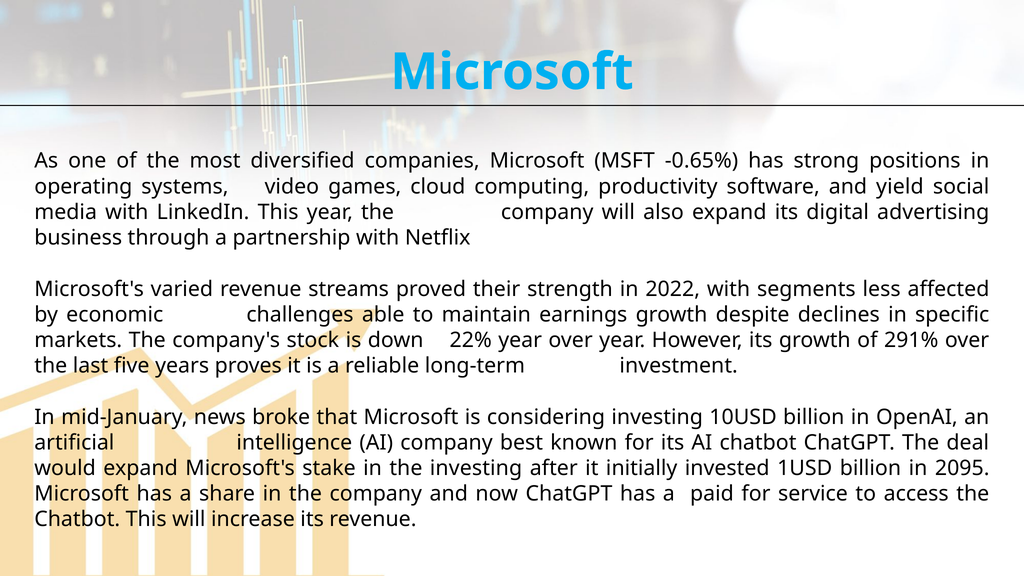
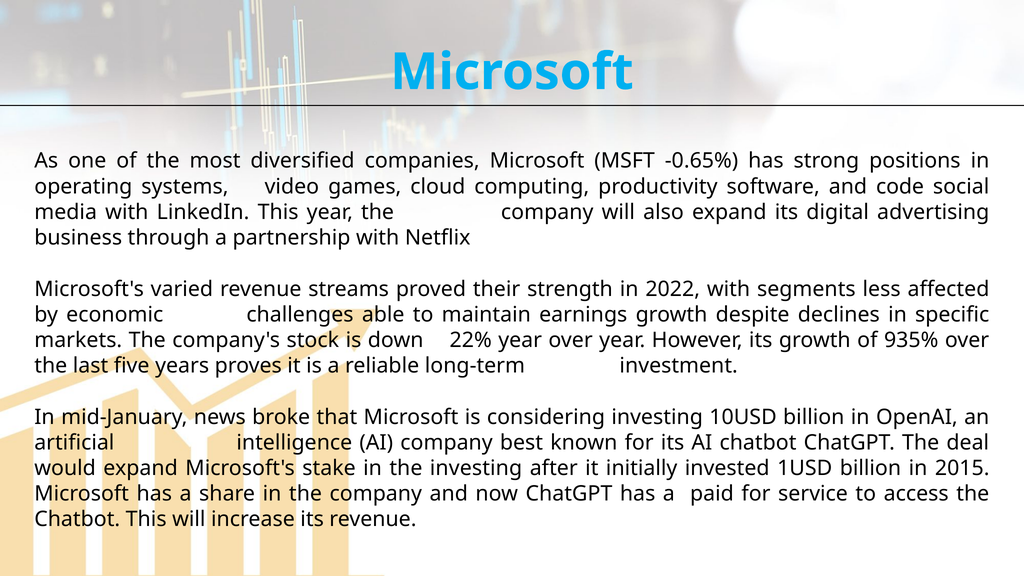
yield: yield -> code
291%: 291% -> 935%
2095: 2095 -> 2015
